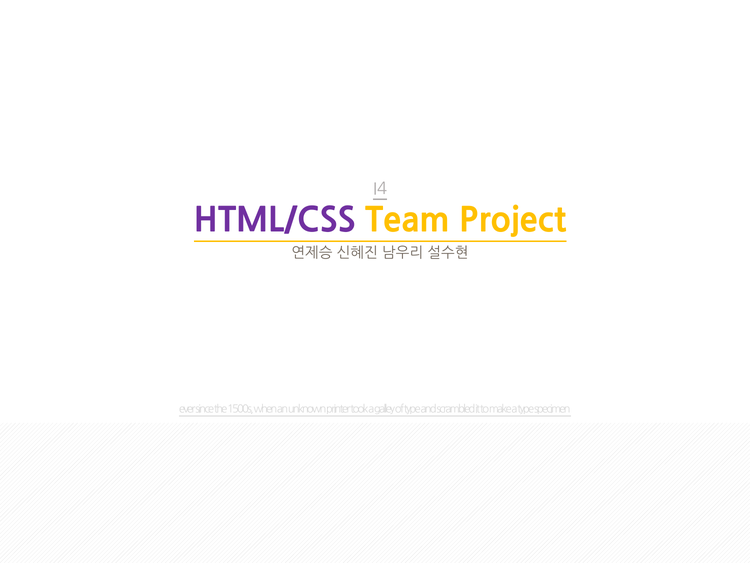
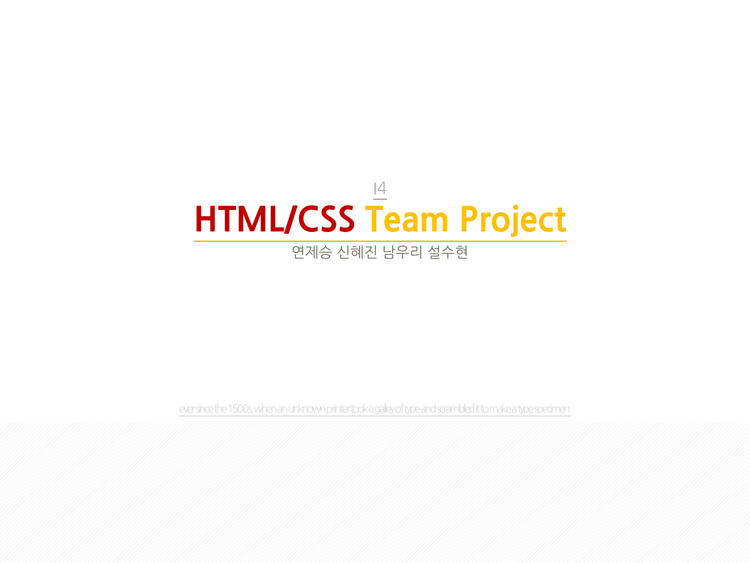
HTML/CSS colour: purple -> red
